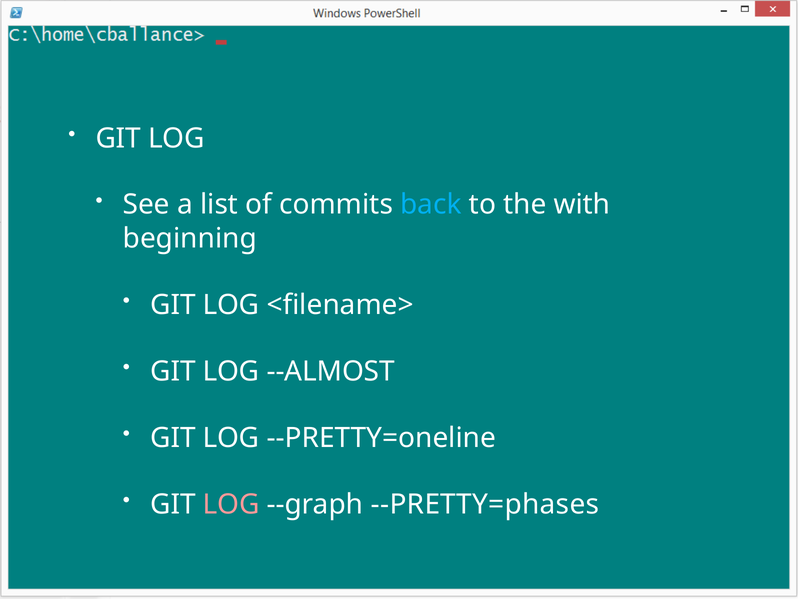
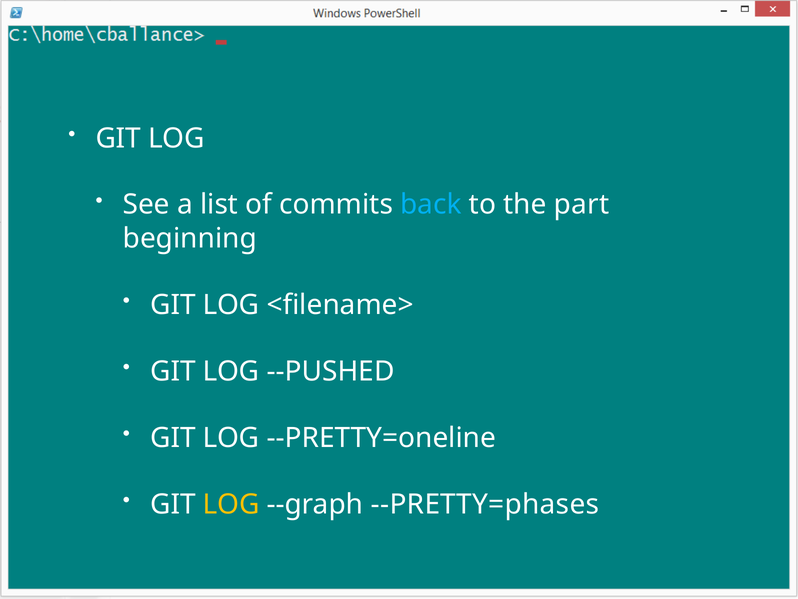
with: with -> part
--ALMOST: --ALMOST -> --PUSHED
LOG at (231, 504) colour: pink -> yellow
